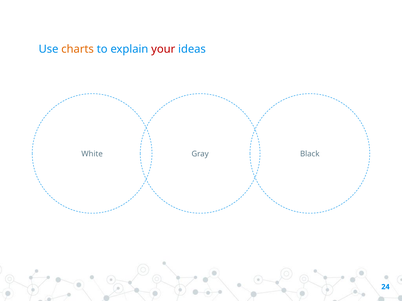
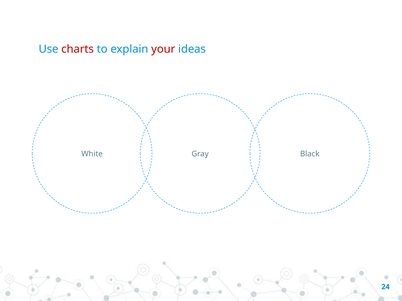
charts colour: orange -> red
